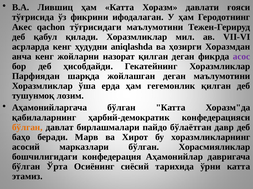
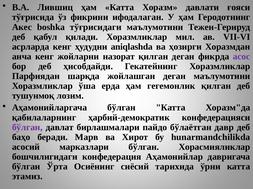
qachon: qachon -> boshka
бўлган at (27, 128) colour: orange -> purple
хоразмликларнинг: хоразмликларнинг -> hunarmandchilikda
